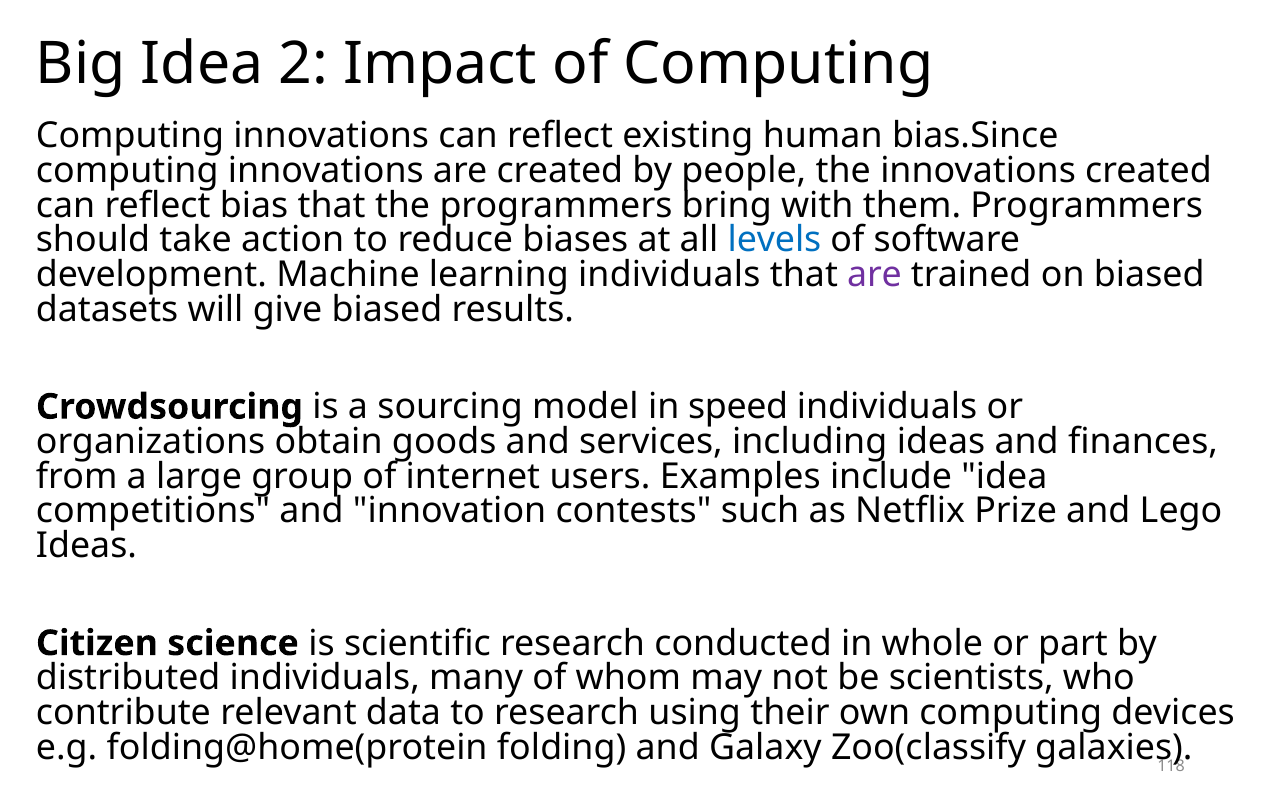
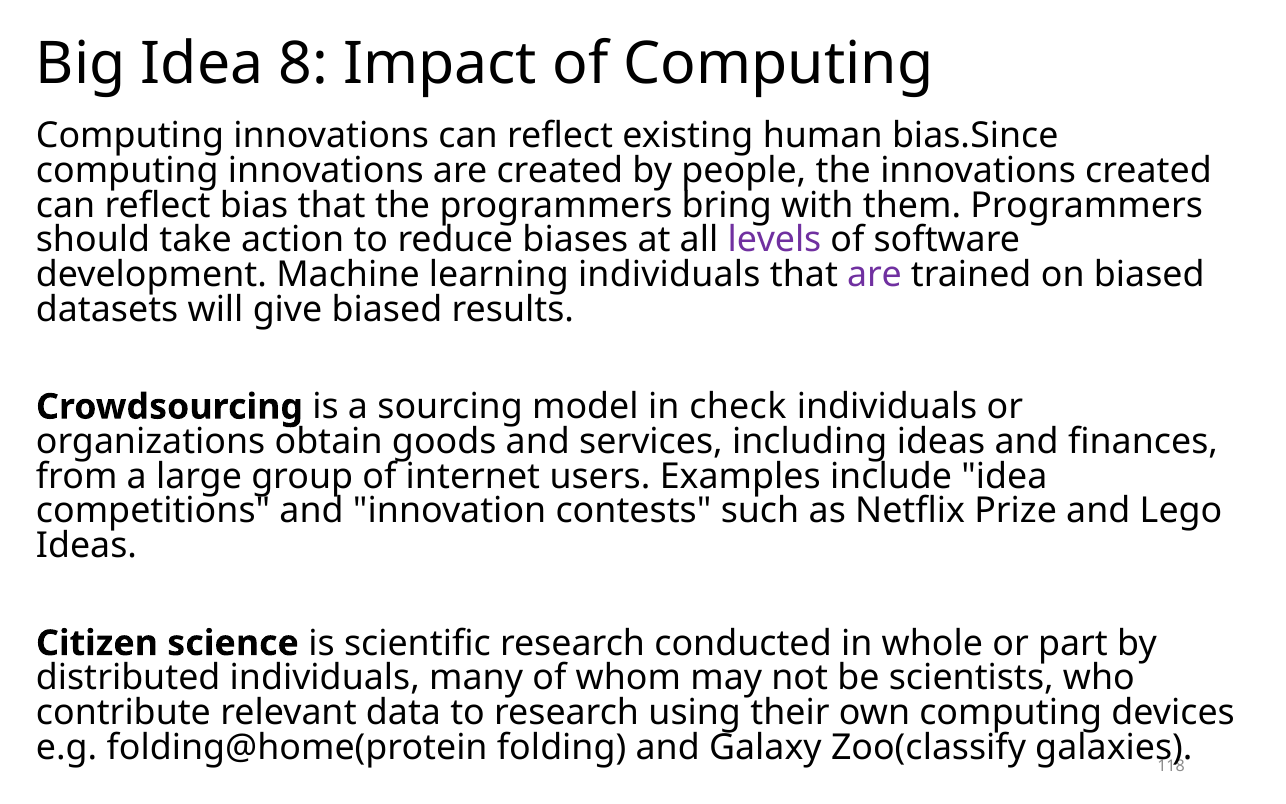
2: 2 -> 8
levels colour: blue -> purple
speed: speed -> check
